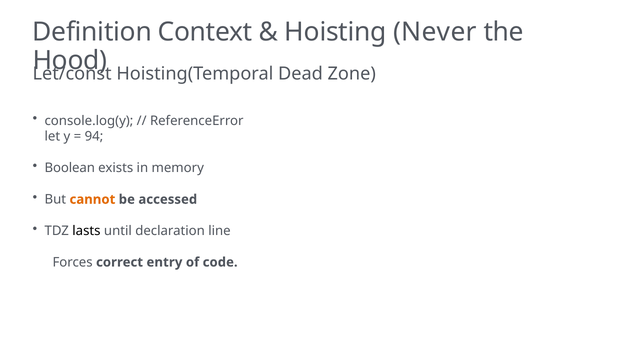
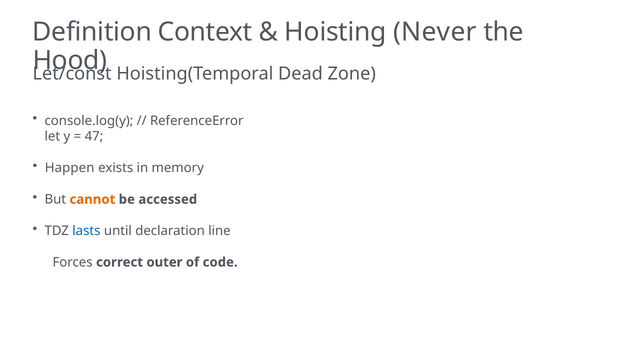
94: 94 -> 47
Boolean: Boolean -> Happen
lasts colour: black -> blue
entry: entry -> outer
